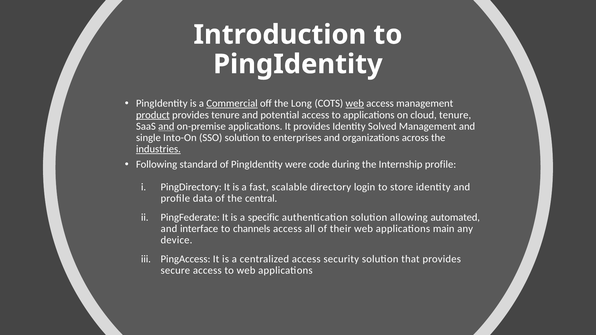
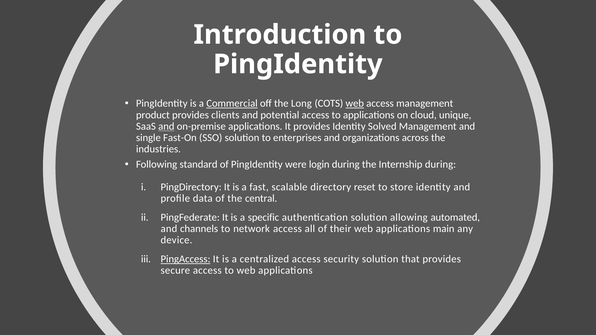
product underline: present -> none
provides tenure: tenure -> clients
cloud tenure: tenure -> unique
Into-On: Into-On -> Fast-On
industries underline: present -> none
code: code -> login
Internship profile: profile -> during
login: login -> reset
interface: interface -> channels
channels: channels -> network
PingAccess underline: none -> present
